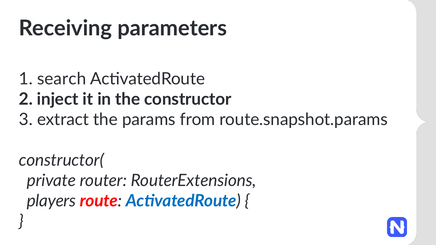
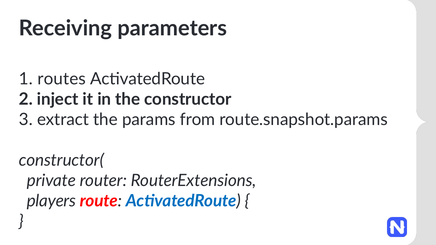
search: search -> routes
